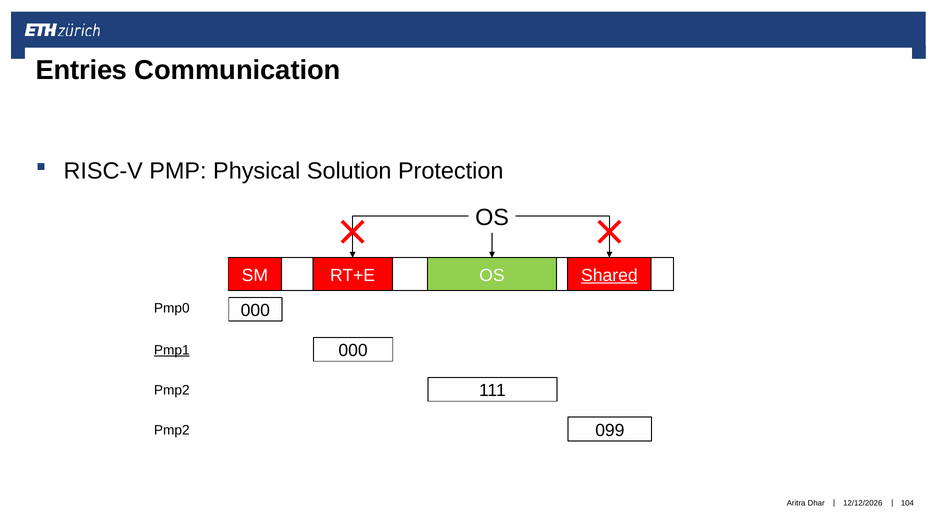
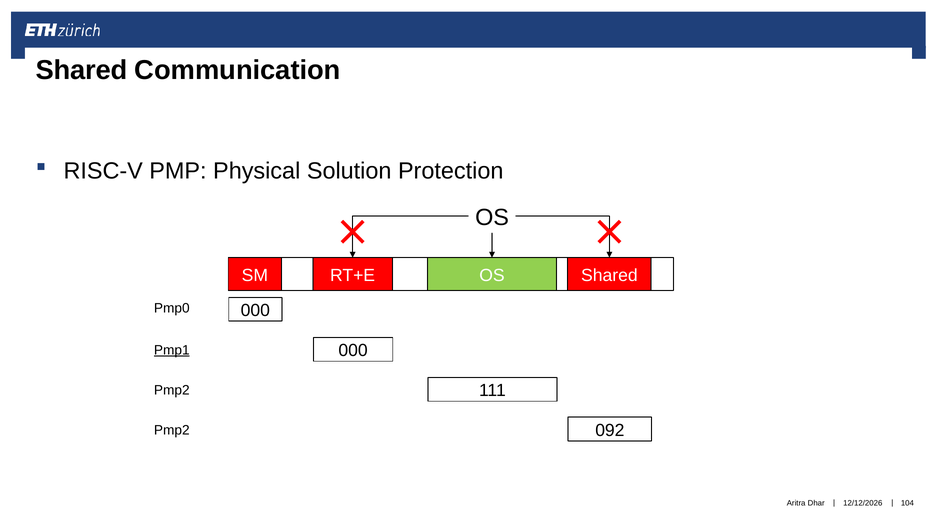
Entries at (82, 70): Entries -> Shared
Shared at (609, 276) underline: present -> none
099: 099 -> 092
